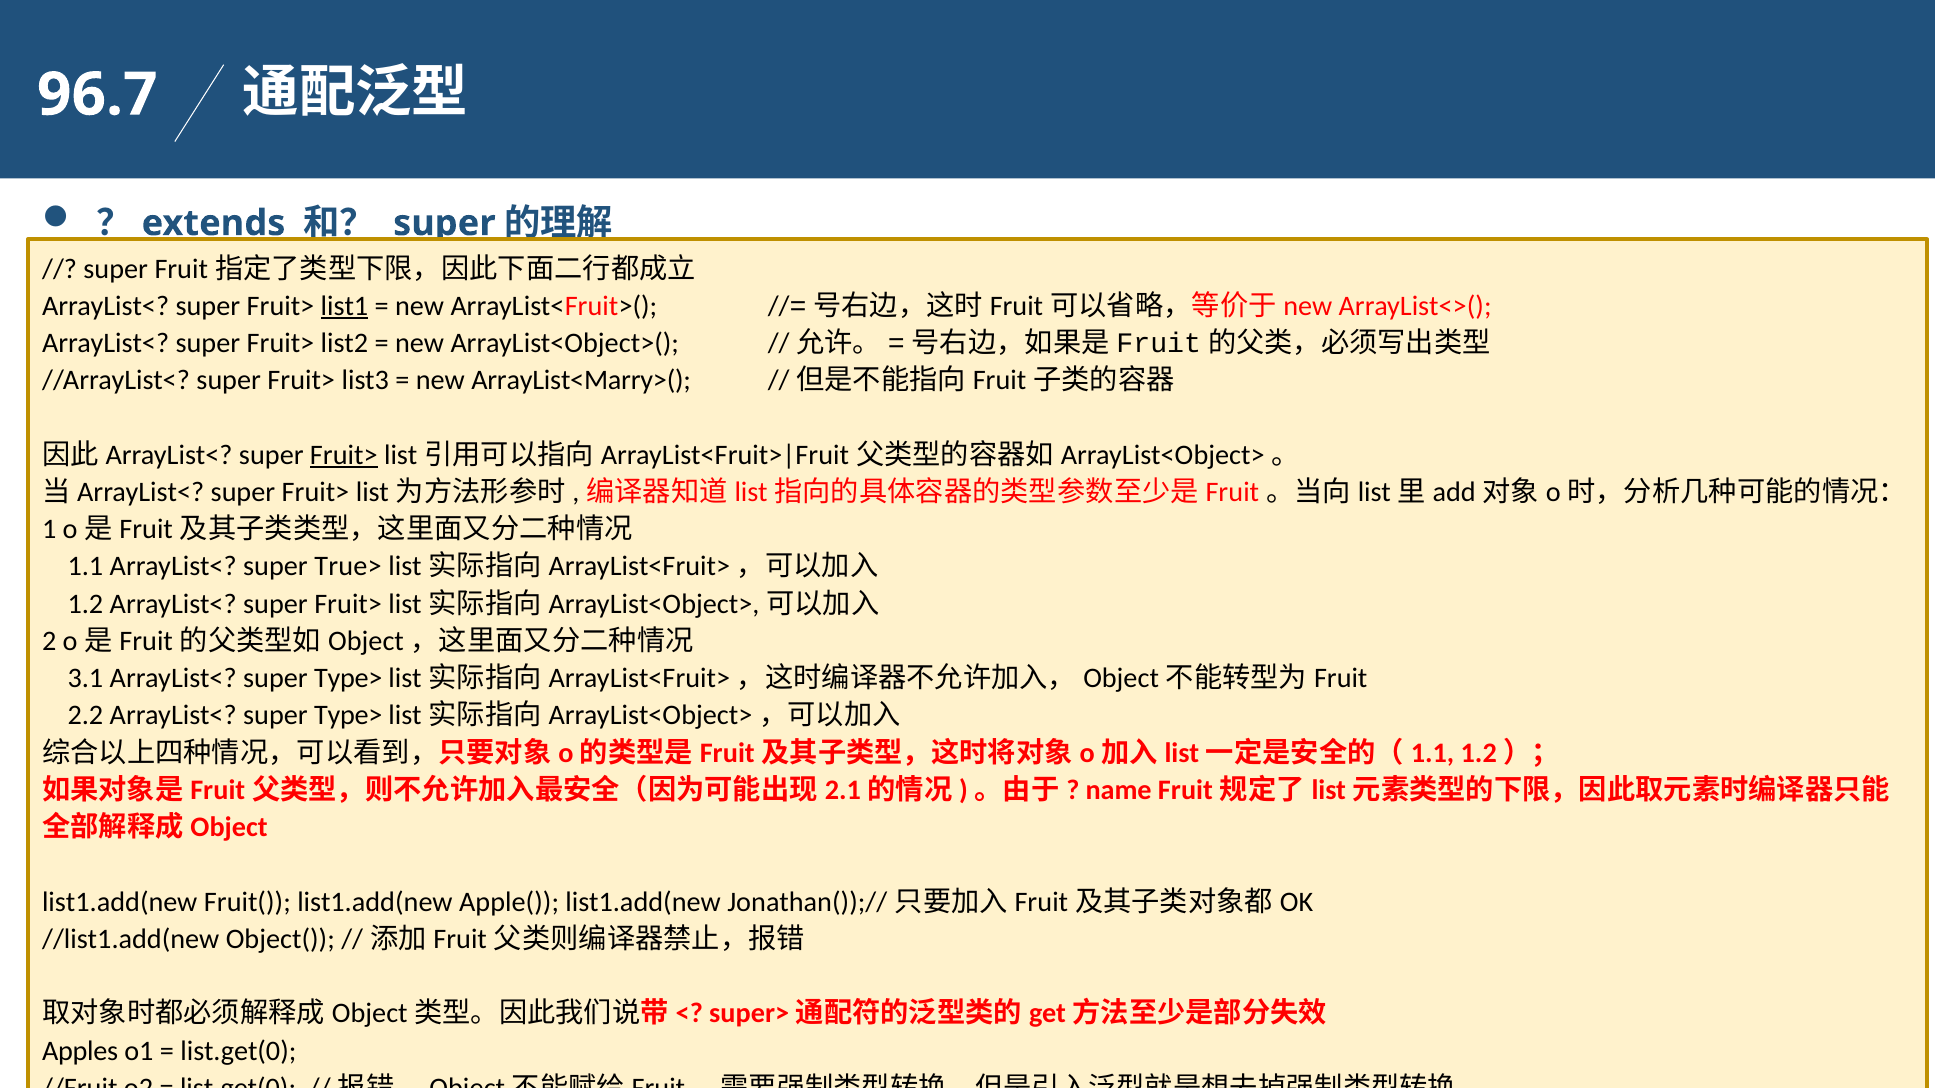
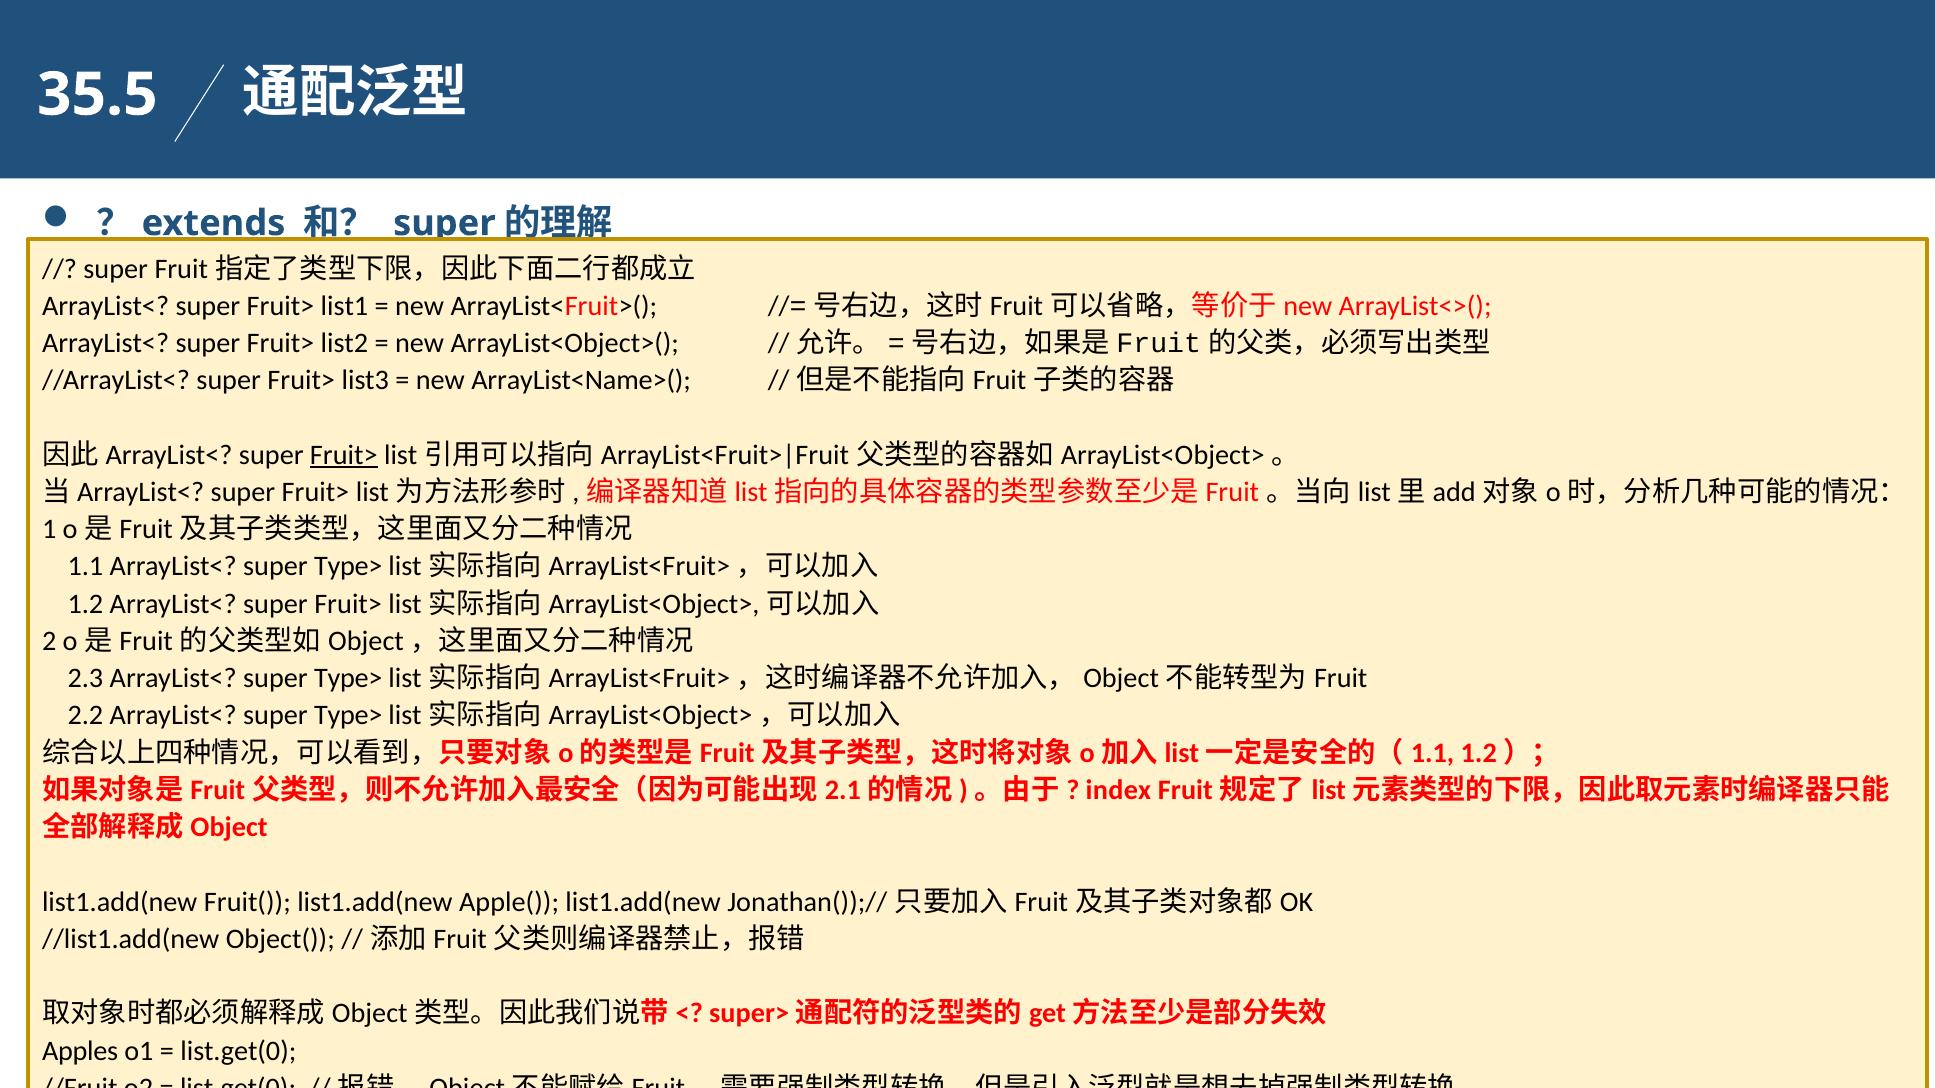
96.7: 96.7 -> 35.5
list1 underline: present -> none
ArrayList<Marry>(: ArrayList<Marry>( -> ArrayList<Name>(
1.1 ArrayList< super True>: True> -> Type>
3.1: 3.1 -> 2.3
name: name -> index
